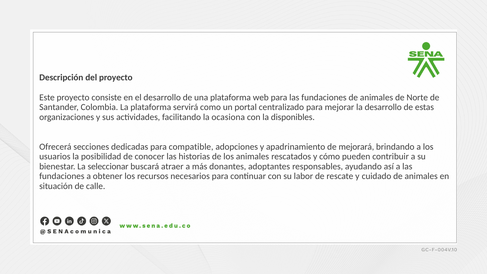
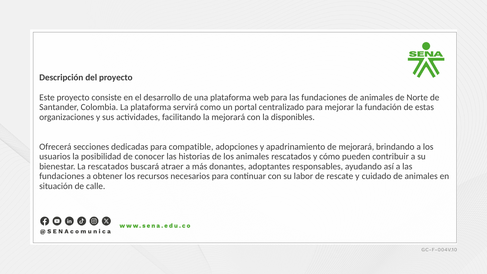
la desarrollo: desarrollo -> fundación
la ocasiona: ocasiona -> mejorará
La seleccionar: seleccionar -> rescatados
